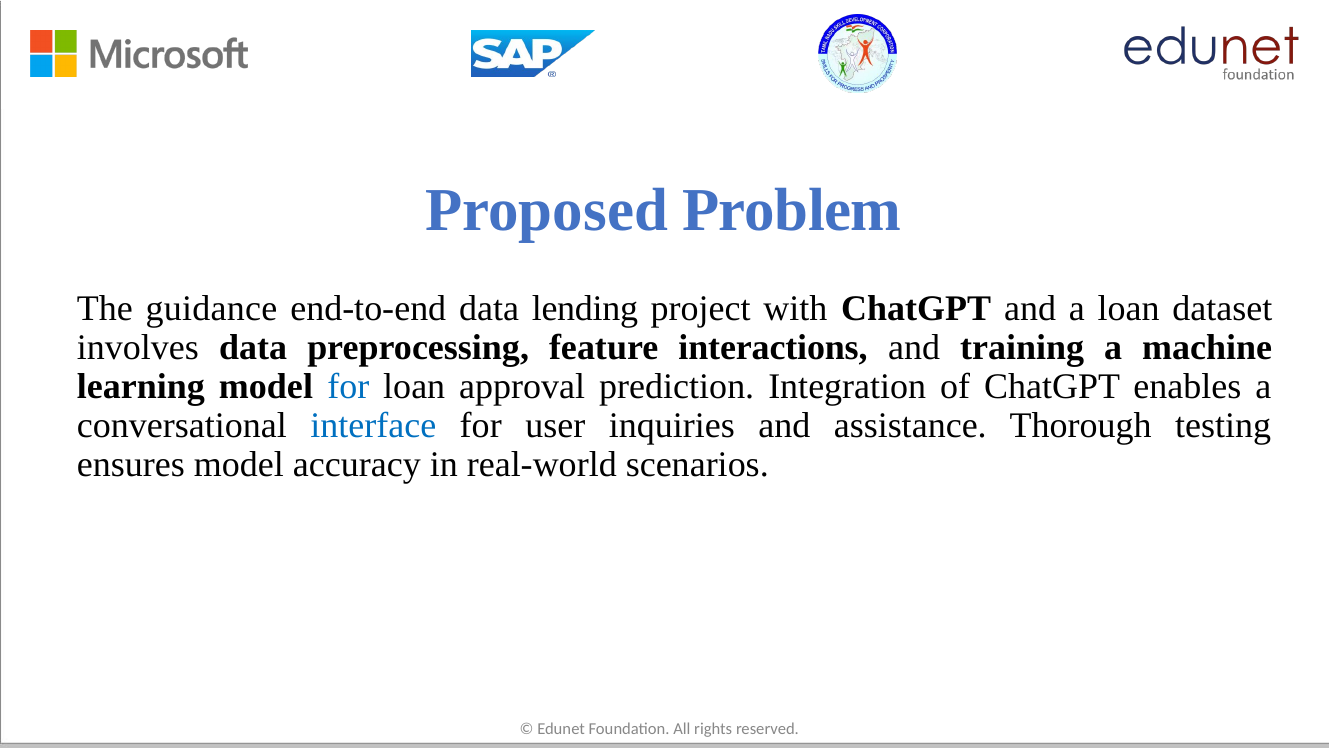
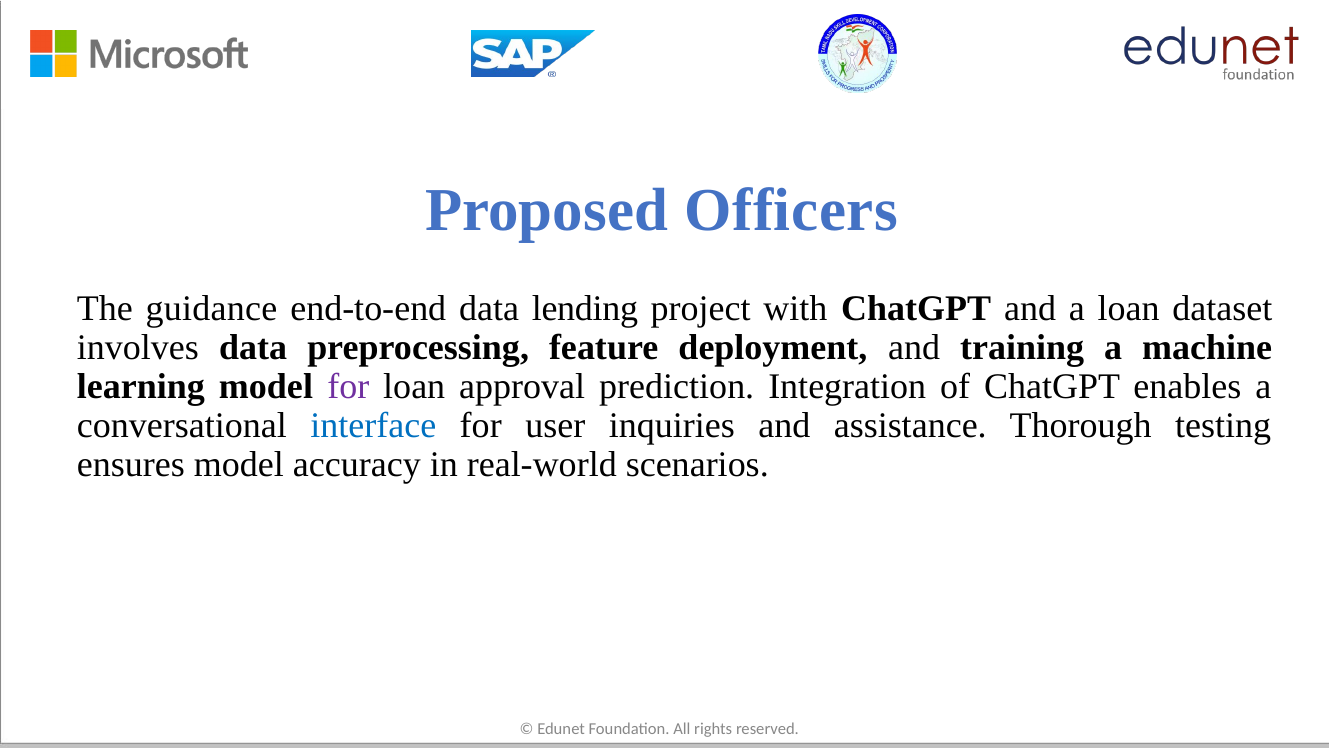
Problem: Problem -> Officers
interactions: interactions -> deployment
for at (348, 386) colour: blue -> purple
